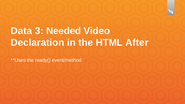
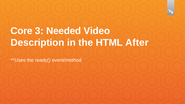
Data: Data -> Core
Declaration: Declaration -> Description
